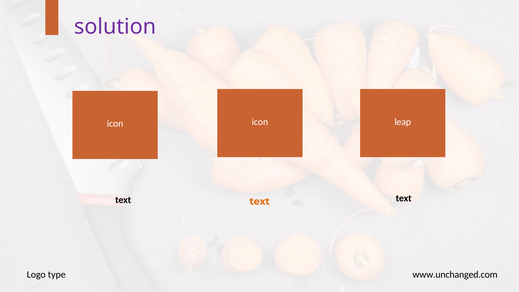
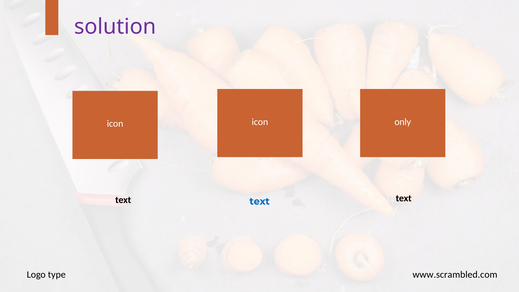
leap: leap -> only
text at (260, 201) colour: orange -> blue
www.unchanged.com: www.unchanged.com -> www.scrambled.com
